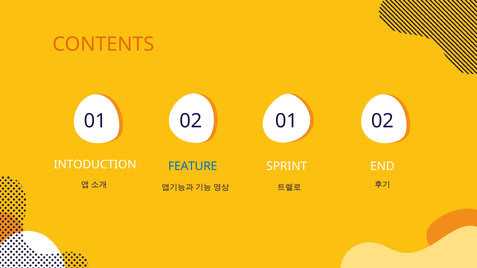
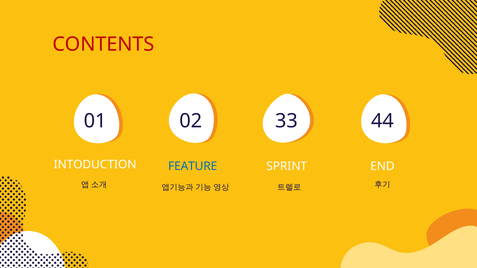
CONTENTS colour: orange -> red
02 01: 01 -> 33
01 02: 02 -> 44
